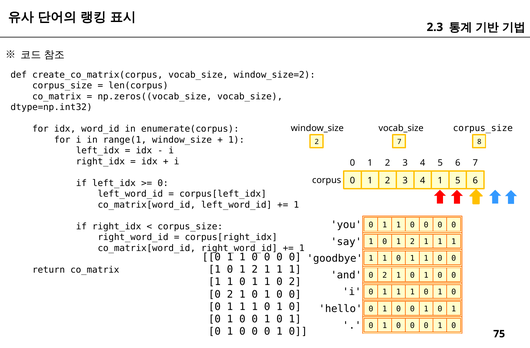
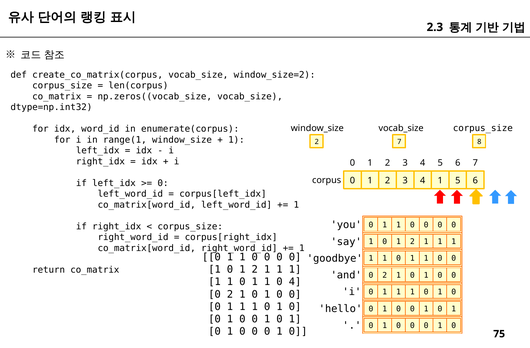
1 0 2: 2 -> 4
